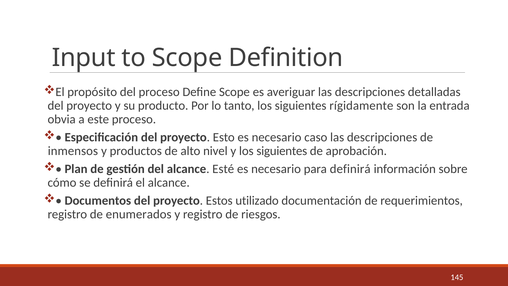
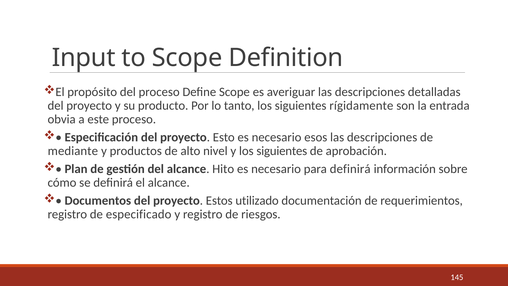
caso: caso -> esos
inmensos: inmensos -> mediante
Esté: Esté -> Hito
enumerados: enumerados -> especificado
